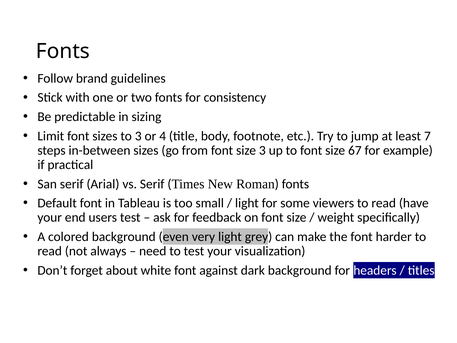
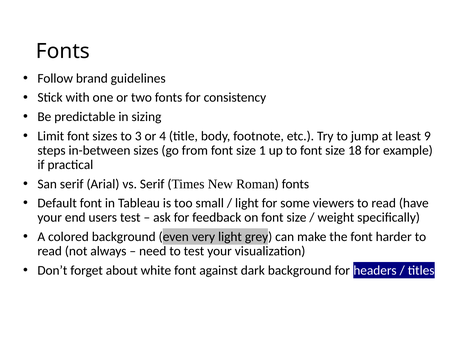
7: 7 -> 9
size 3: 3 -> 1
67: 67 -> 18
